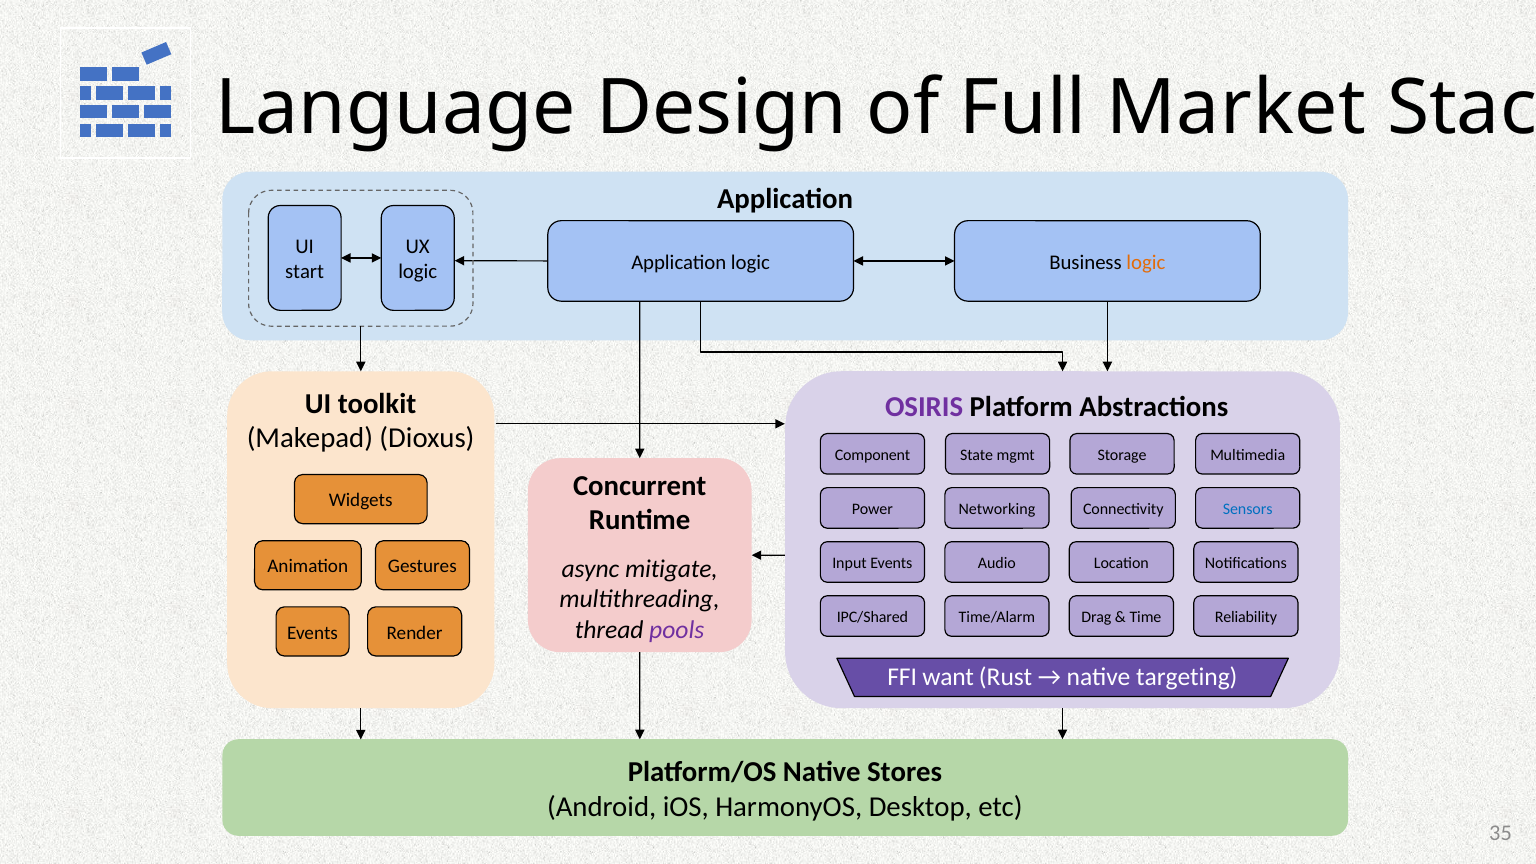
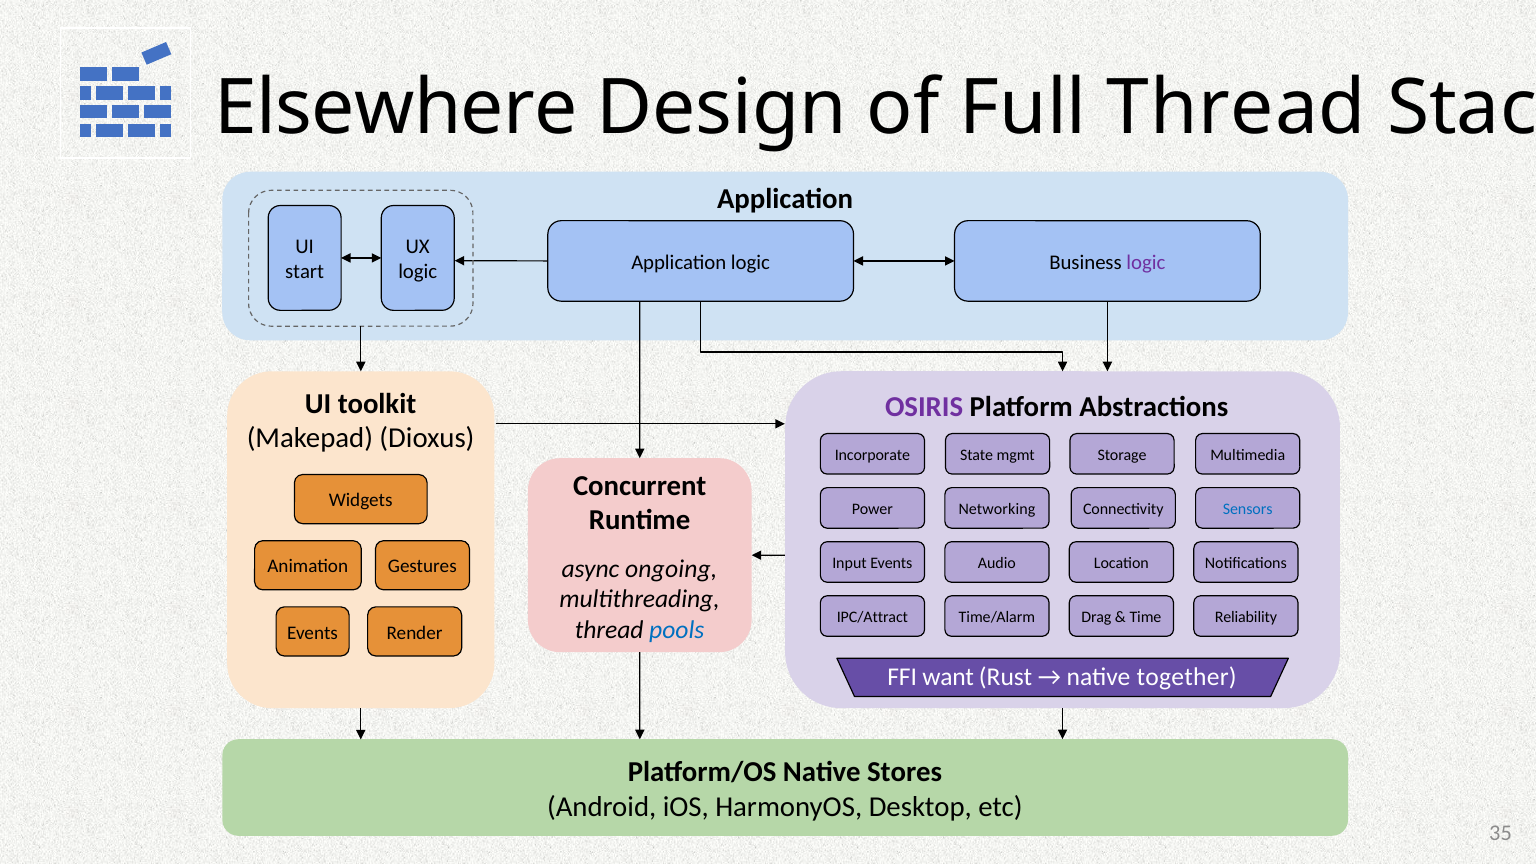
Language: Language -> Elsewhere
Full Market: Market -> Thread
logic at (1146, 262) colour: orange -> purple
Component: Component -> Incorporate
mitigate: mitigate -> ongoing
IPC/Shared: IPC/Shared -> IPC/Attract
pools colour: purple -> blue
targeting: targeting -> together
